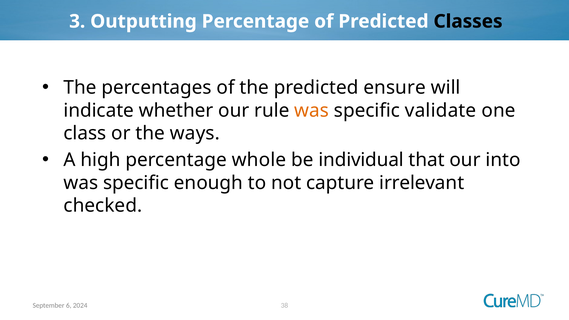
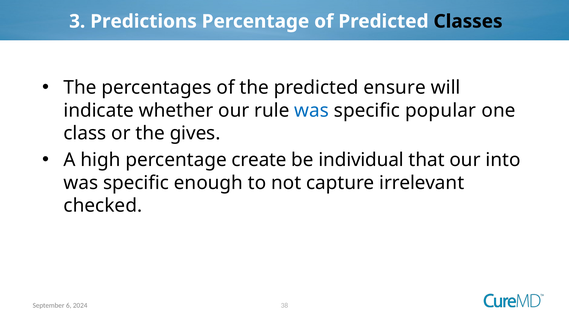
Outputting: Outputting -> Predictions
was at (312, 111) colour: orange -> blue
validate: validate -> popular
ways: ways -> gives
whole: whole -> create
